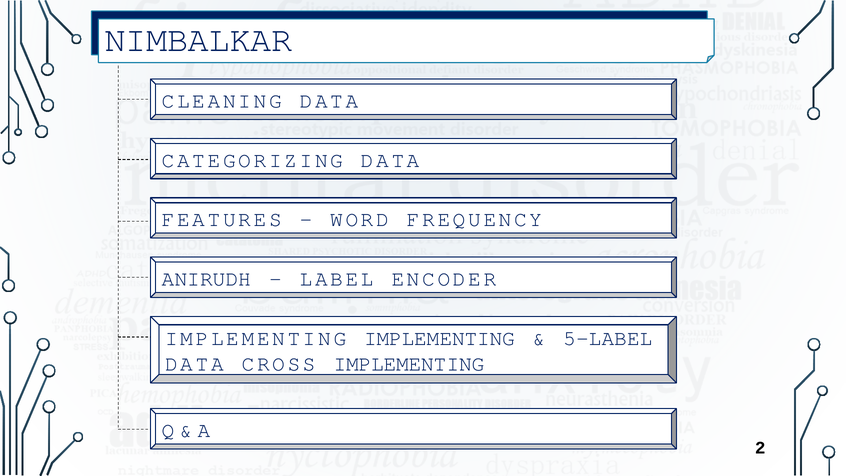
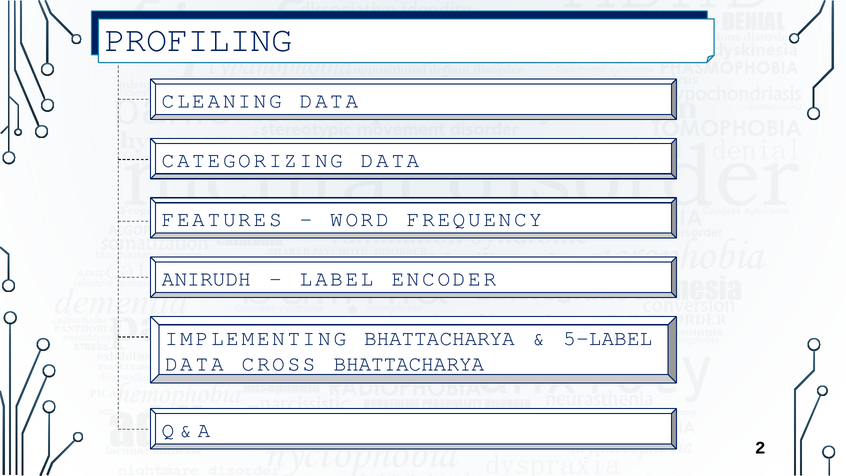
NIMBALKAR: NIMBALKAR -> PROFILING
IMPLEMENTING IMPLEMENTING: IMPLEMENTING -> BHATTACHARYA
CROSS IMPLEMENTING: IMPLEMENTING -> BHATTACHARYA
